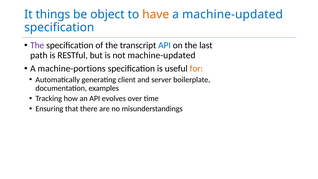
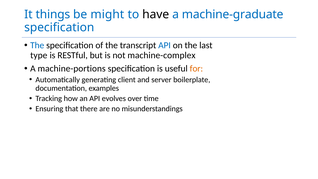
object: object -> might
have colour: orange -> black
a machine-updated: machine-updated -> machine-graduate
The at (37, 45) colour: purple -> blue
path: path -> type
not machine-updated: machine-updated -> machine-complex
